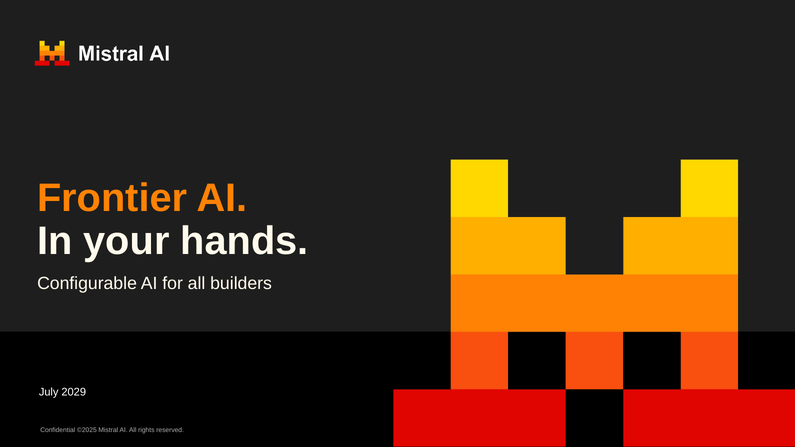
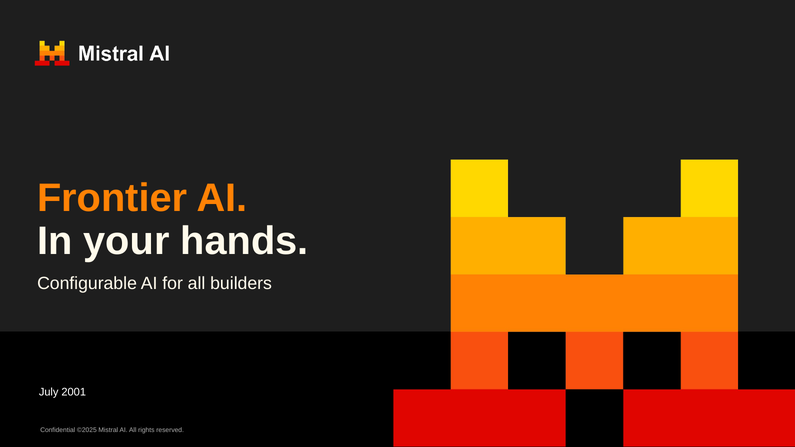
2029: 2029 -> 2001
